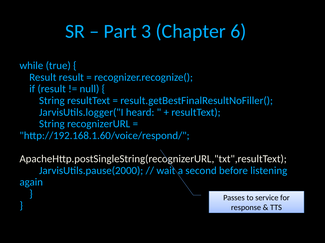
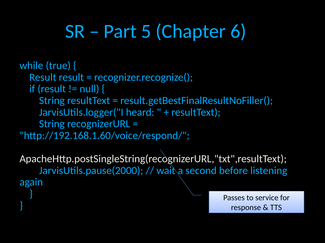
3: 3 -> 5
